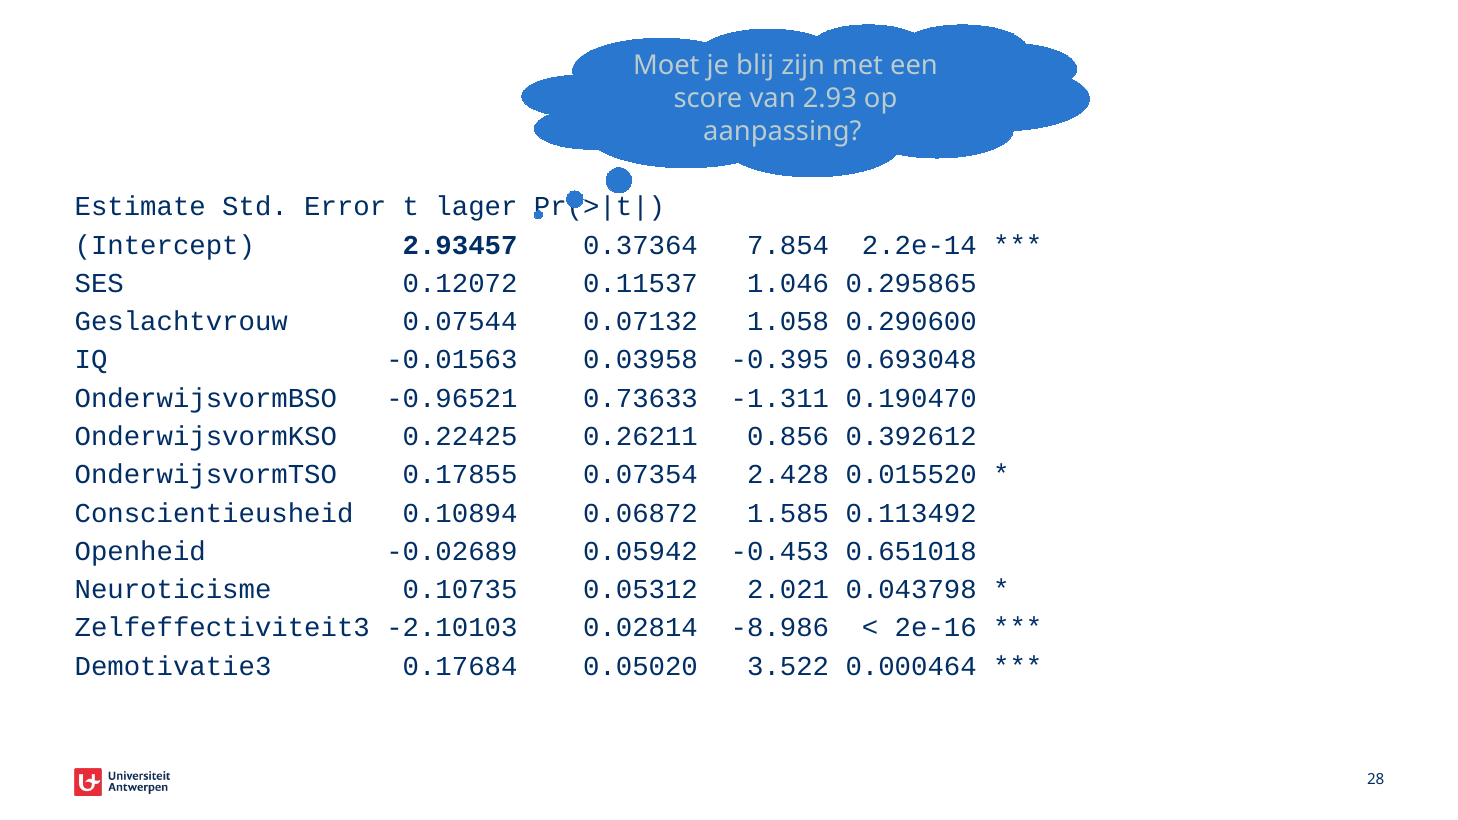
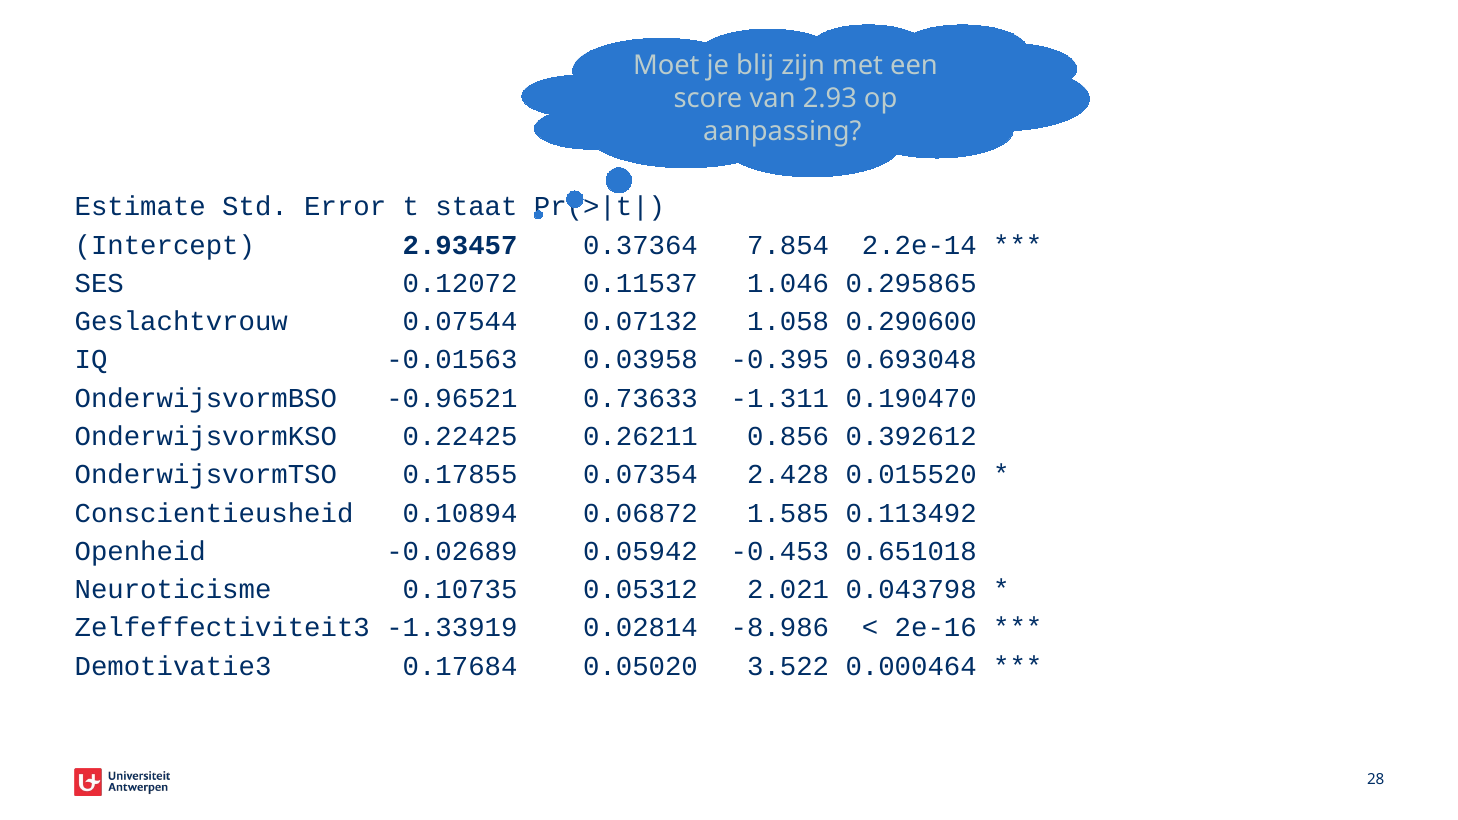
lager: lager -> staat
-2.10103: -2.10103 -> -1.33919
